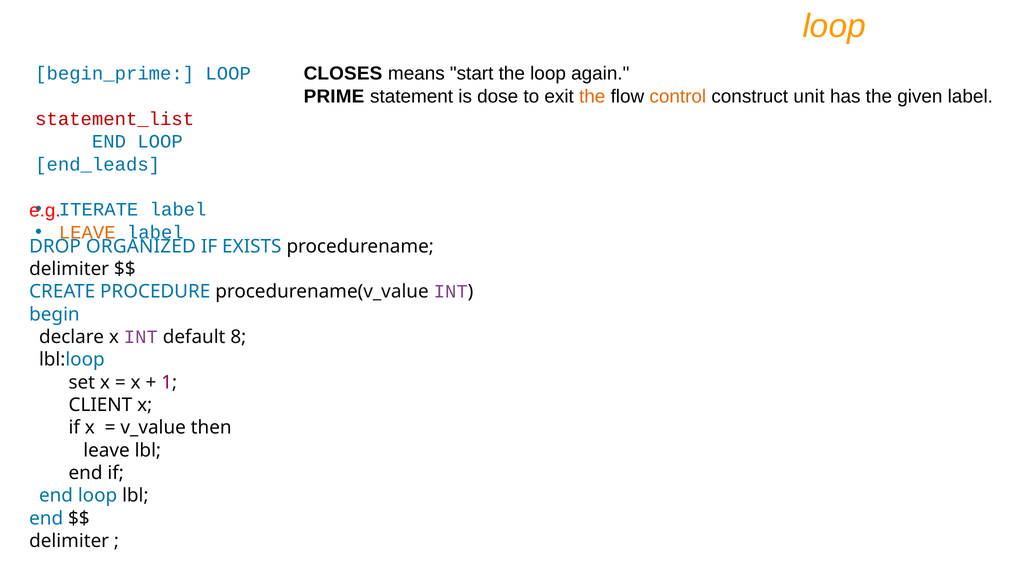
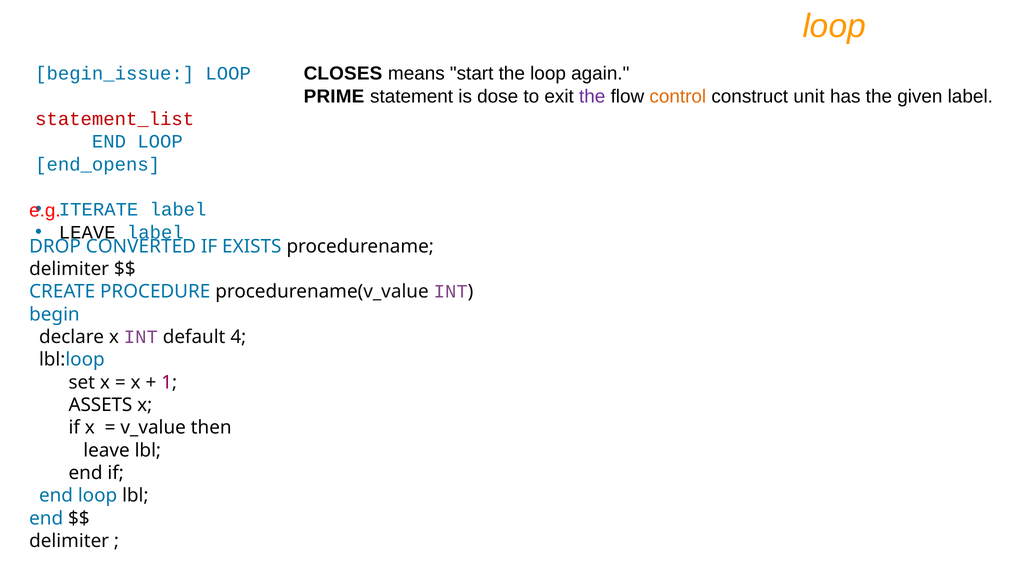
begin_prime: begin_prime -> begin_issue
the at (592, 96) colour: orange -> purple
end_leads: end_leads -> end_opens
LEAVE at (87, 233) colour: orange -> black
ORGANIZED: ORGANIZED -> CONVERTED
8: 8 -> 4
CLIENT: CLIENT -> ASSETS
